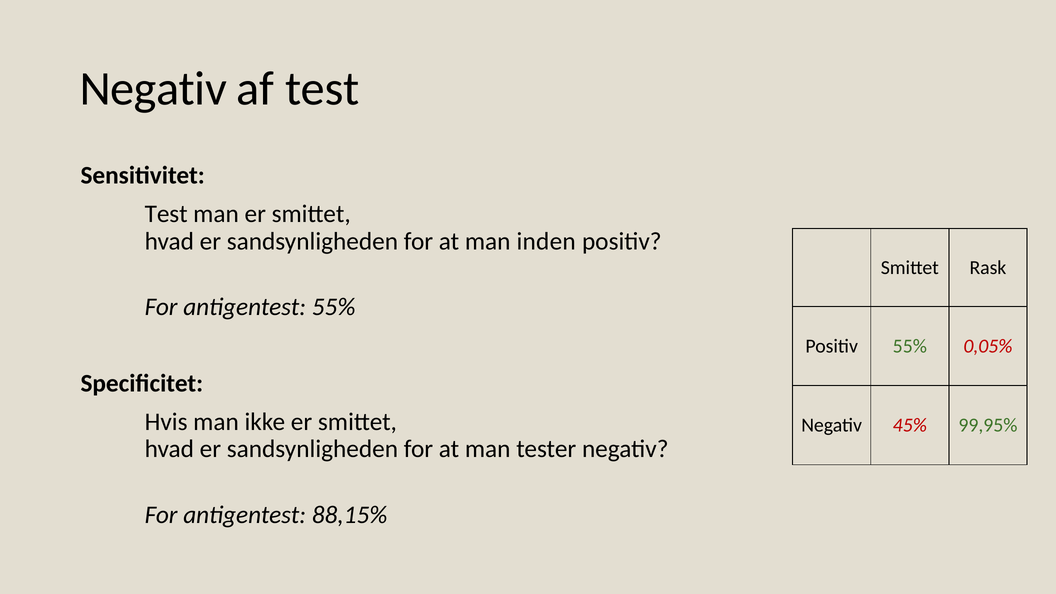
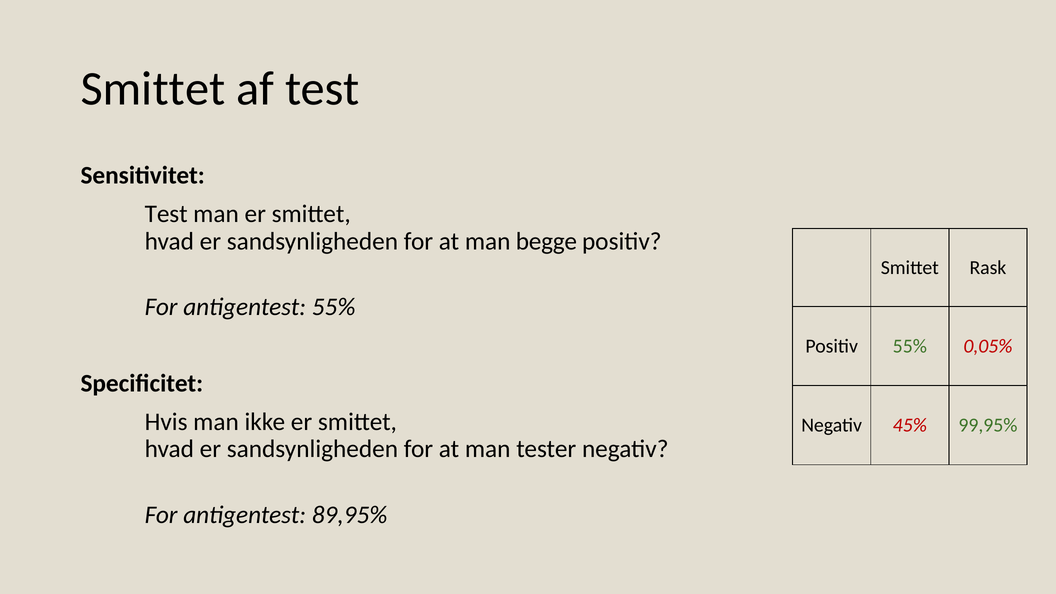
Negativ at (153, 89): Negativ -> Smittet
inden: inden -> begge
88,15%: 88,15% -> 89,95%
